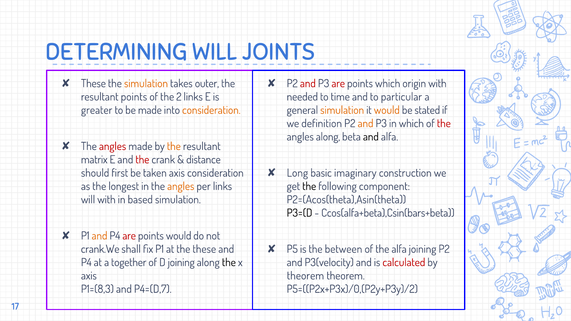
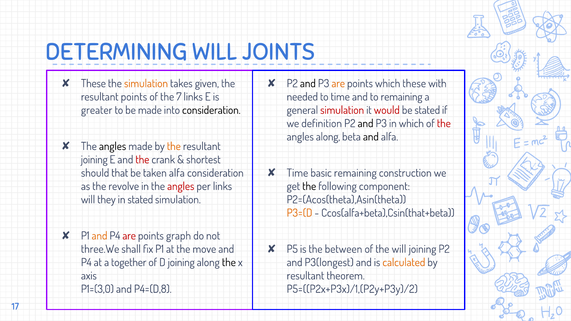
outer: outer -> given
and at (308, 84) colour: red -> black
are at (338, 84) colour: red -> orange
which origin: origin -> these
2: 2 -> 7
to particular: particular -> remaining
consideration at (211, 110) colour: orange -> black
simulation at (342, 110) colour: orange -> red
would at (387, 110) colour: orange -> red
and at (366, 124) colour: orange -> black
angles at (113, 146) colour: red -> black
matrix at (94, 160): matrix -> joining
distance: distance -> shortest
Long at (297, 173): Long -> Time
basic imaginary: imaginary -> remaining
first: first -> that
taken axis: axis -> alfa
longest: longest -> revolve
angles at (181, 186) colour: orange -> red
will with: with -> they
in based: based -> stated
P3=(D colour: black -> orange
Ccos(alfa+beta),Csin(bars+beta: Ccos(alfa+beta),Csin(bars+beta -> Ccos(alfa+beta),Csin(that+beta
points would: would -> graph
the alfa: alfa -> will
crank.We: crank.We -> three.We
the these: these -> move
P3(velocity: P3(velocity -> P3(longest
calculated colour: red -> orange
theorem at (305, 276): theorem -> resultant
P1=(8,3: P1=(8,3 -> P1=(3,0
P4=(D,7: P4=(D,7 -> P4=(D,8
P5=((P2x+P3x)/0,(P2y+P3y)/2: P5=((P2x+P3x)/0,(P2y+P3y)/2 -> P5=((P2x+P3x)/1,(P2y+P3y)/2
